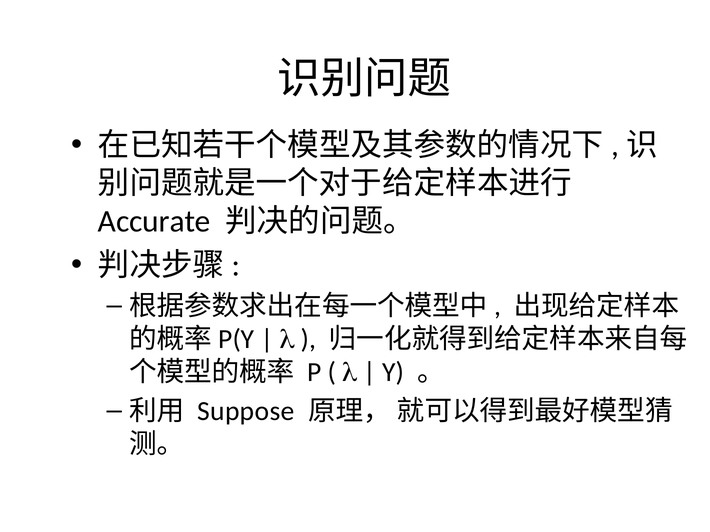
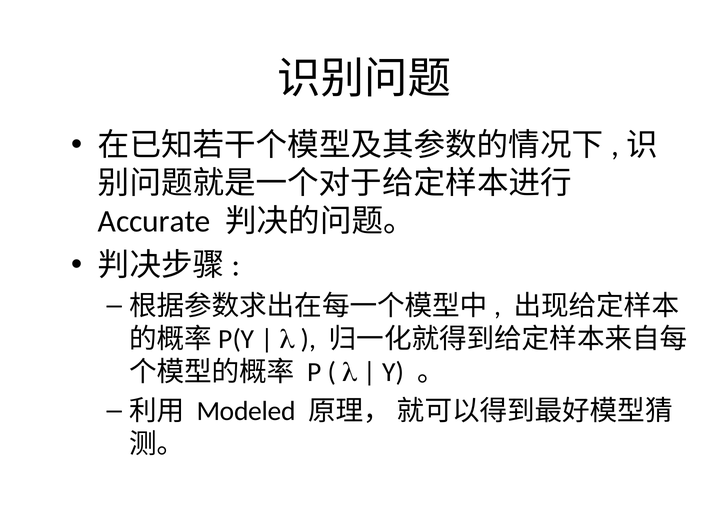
Suppose: Suppose -> Modeled
